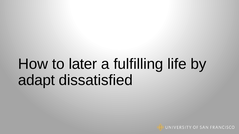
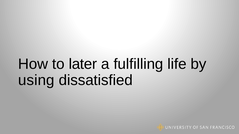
adapt: adapt -> using
